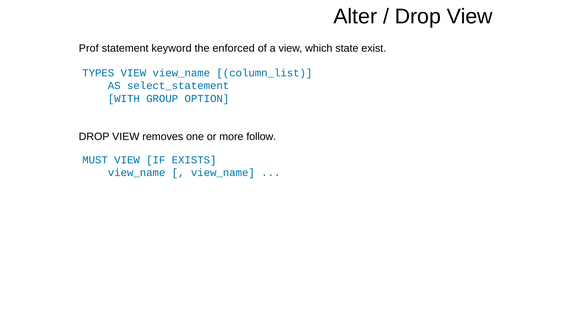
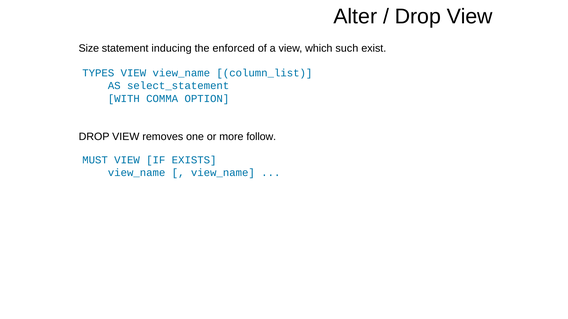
Prof: Prof -> Size
keyword: keyword -> inducing
state: state -> such
GROUP: GROUP -> COMMA
